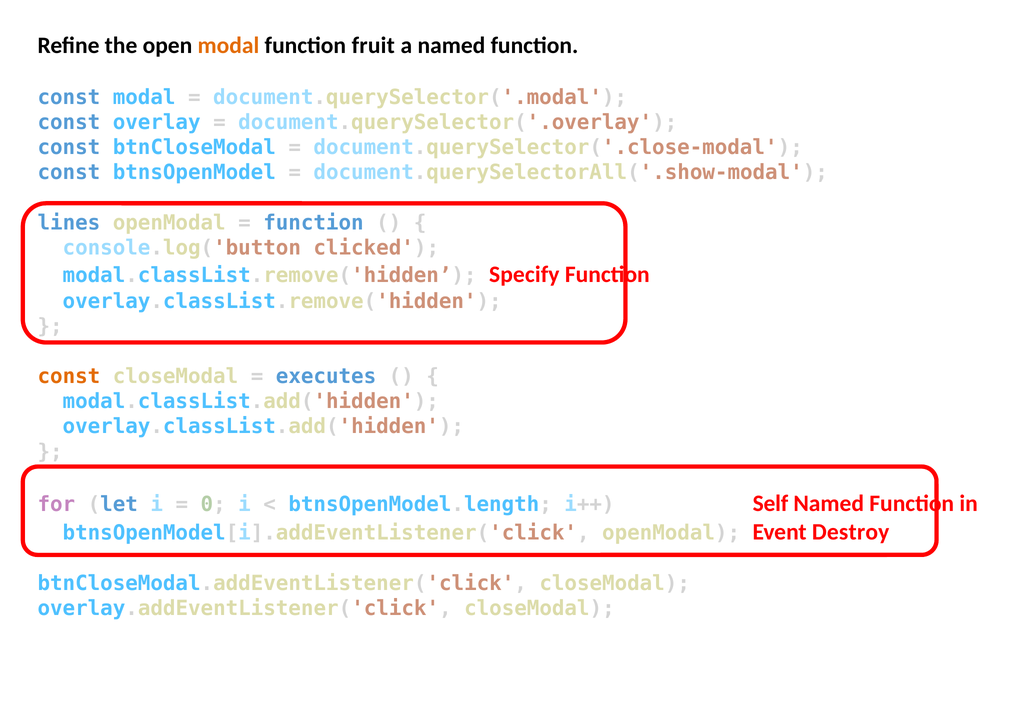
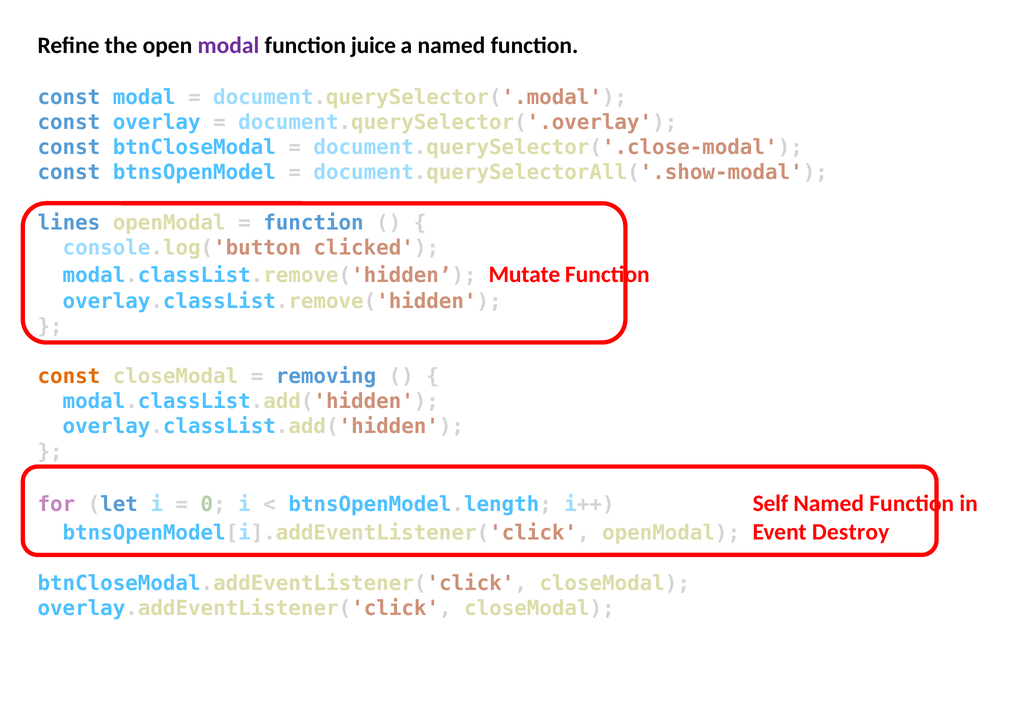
modal at (228, 46) colour: orange -> purple
fruit: fruit -> juice
Specify: Specify -> Mutate
executes: executes -> removing
